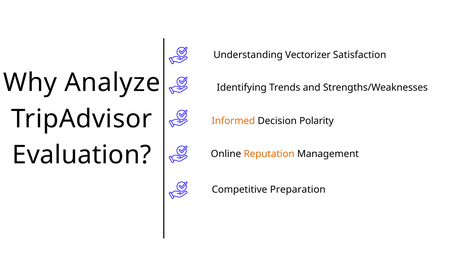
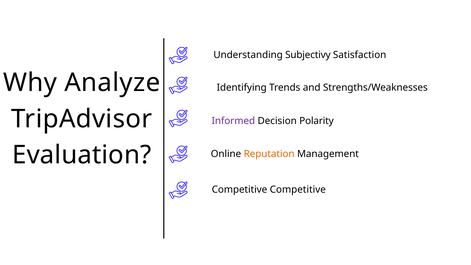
Vectorizer: Vectorizer -> Subjectivy
Informed colour: orange -> purple
Competitive Preparation: Preparation -> Competitive
